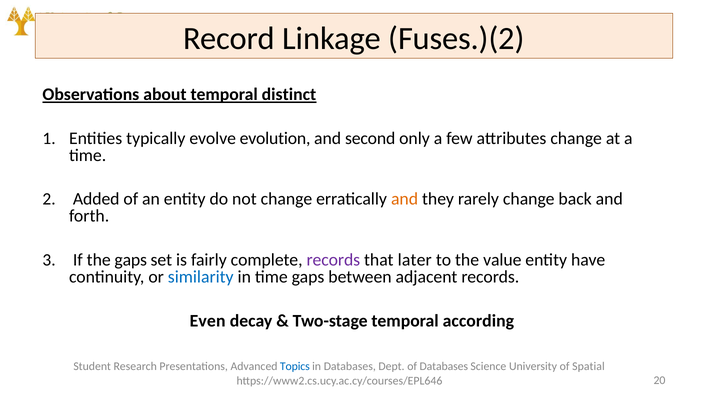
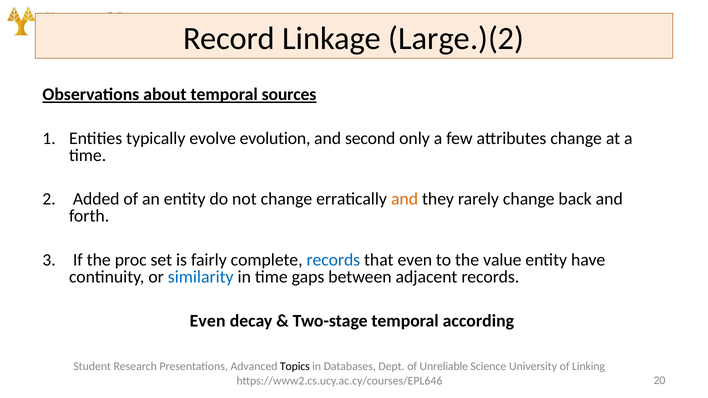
Fuses.)(2: Fuses.)(2 -> Large.)(2
distinct: distinct -> sources
the gaps: gaps -> proc
records at (333, 260) colour: purple -> blue
that later: later -> even
Topics colour: blue -> black
of Databases: Databases -> Unreliable
Spatial: Spatial -> Linking
